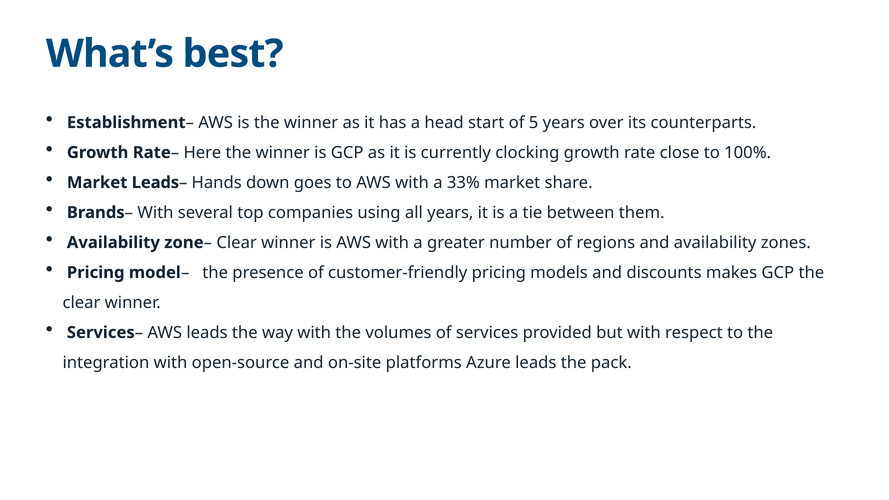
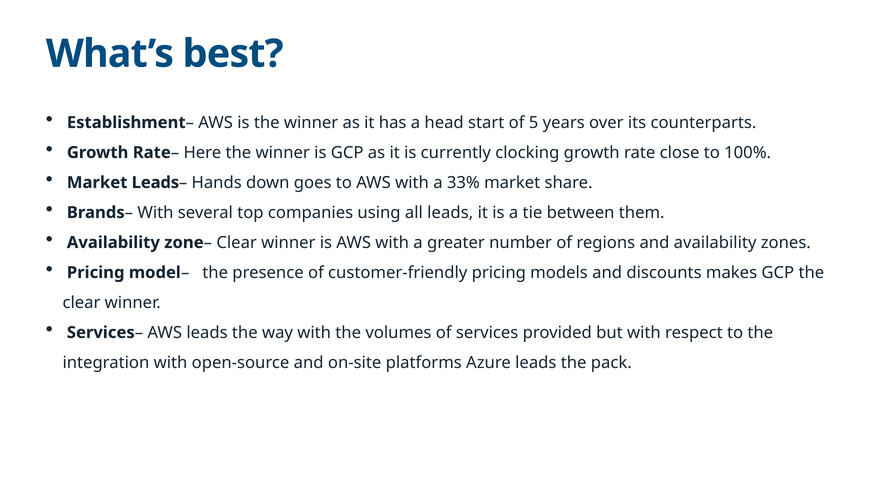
all years: years -> leads
